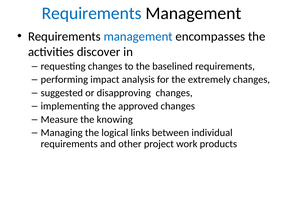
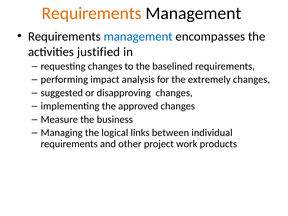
Requirements at (92, 13) colour: blue -> orange
discover: discover -> justified
knowing: knowing -> business
